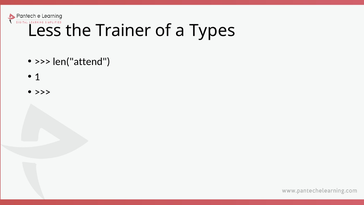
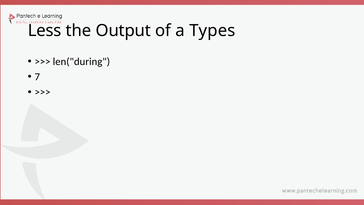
Trainer: Trainer -> Output
len("attend: len("attend -> len("during
1: 1 -> 7
